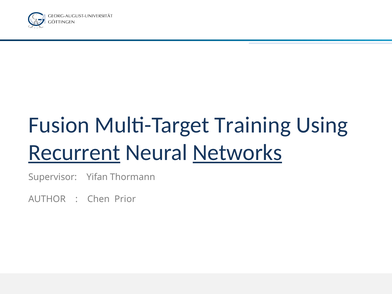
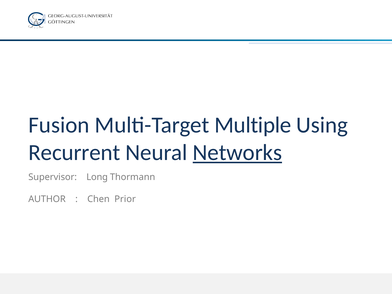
Training: Training -> Multiple
Recurrent underline: present -> none
Yifan: Yifan -> Long
